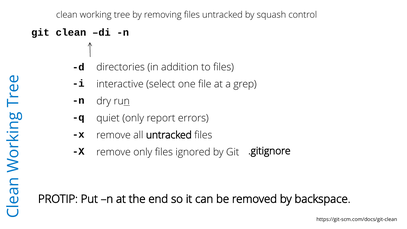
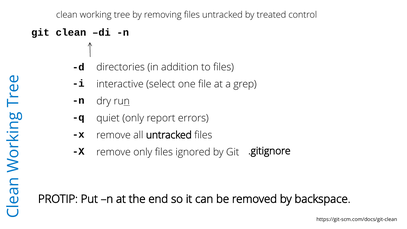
squash: squash -> treated
